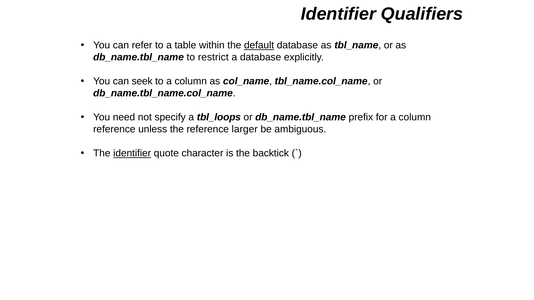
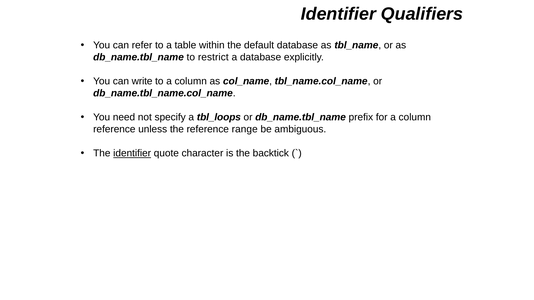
default underline: present -> none
seek: seek -> write
larger: larger -> range
